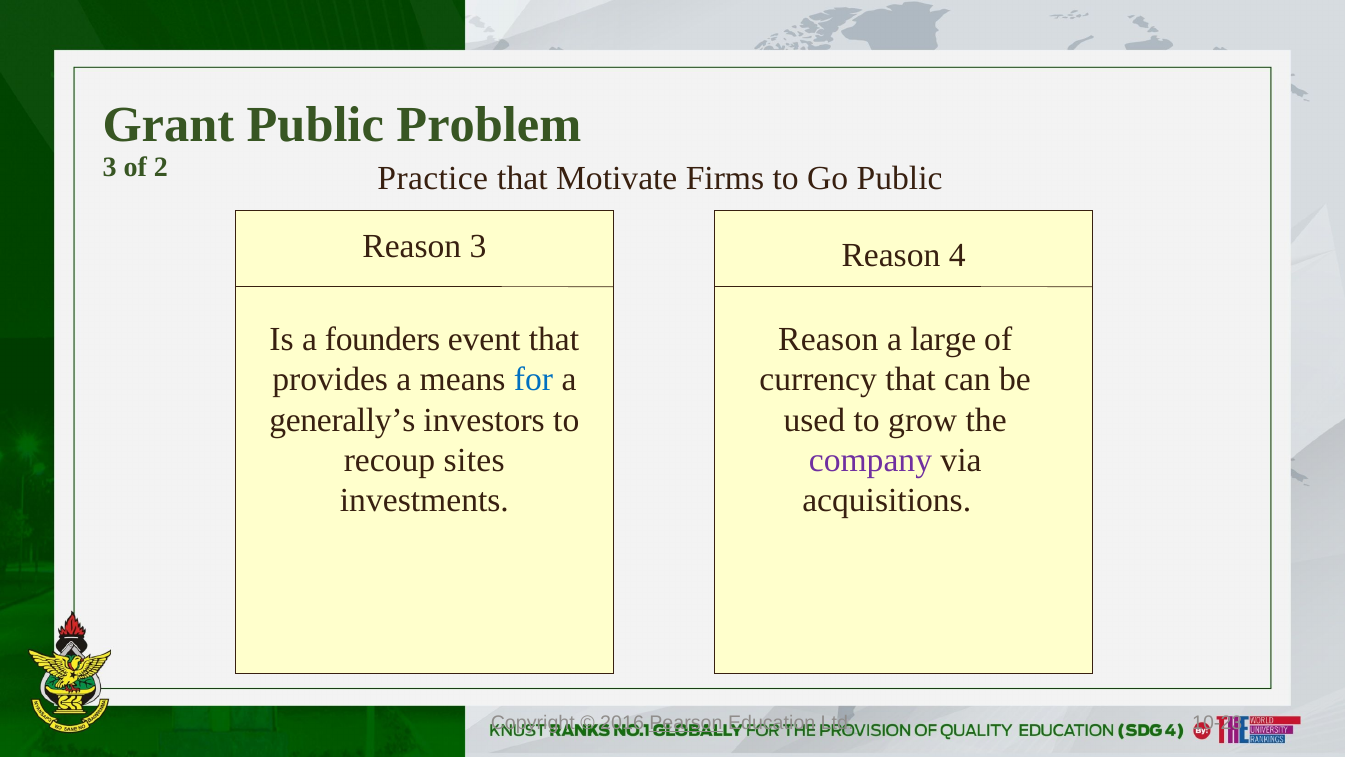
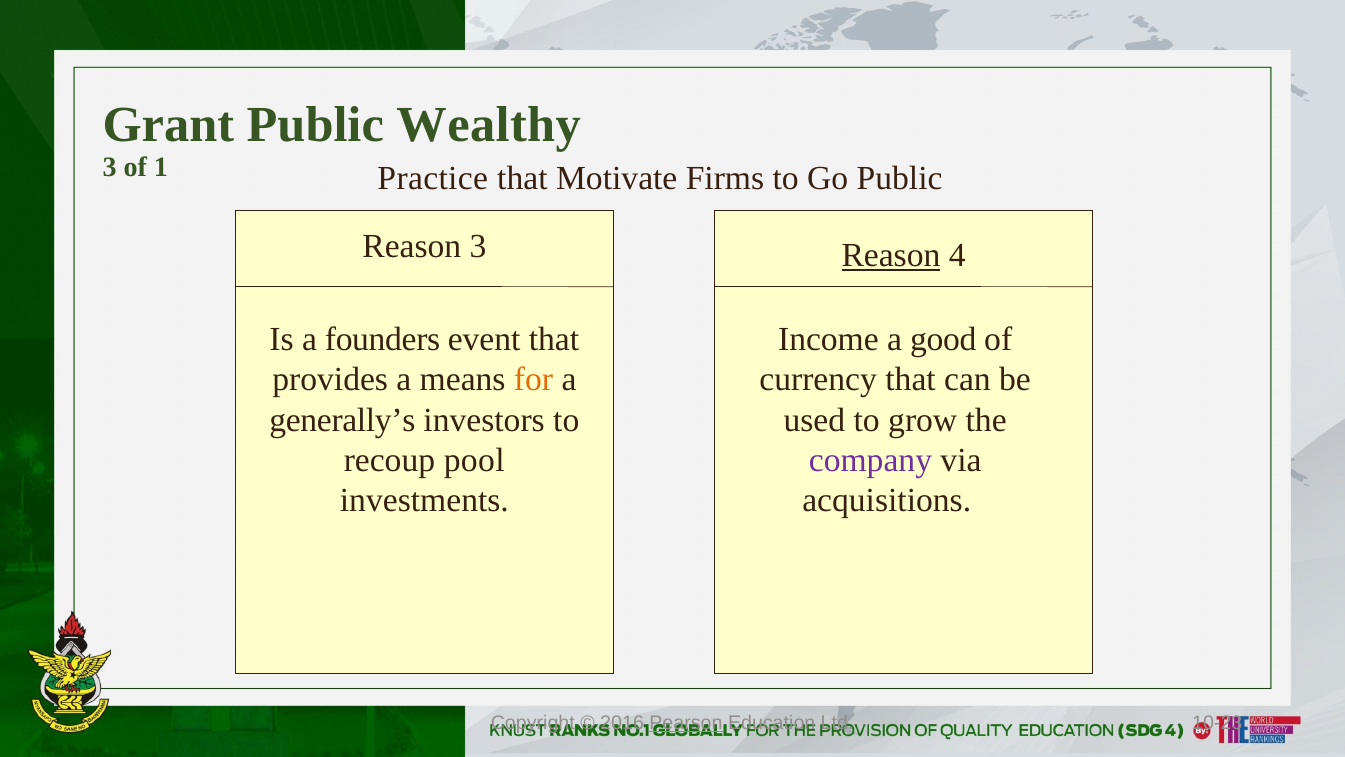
Problem: Problem -> Wealthy
2: 2 -> 1
Reason at (891, 255) underline: none -> present
Reason at (828, 339): Reason -> Income
large: large -> good
for colour: blue -> orange
sites: sites -> pool
